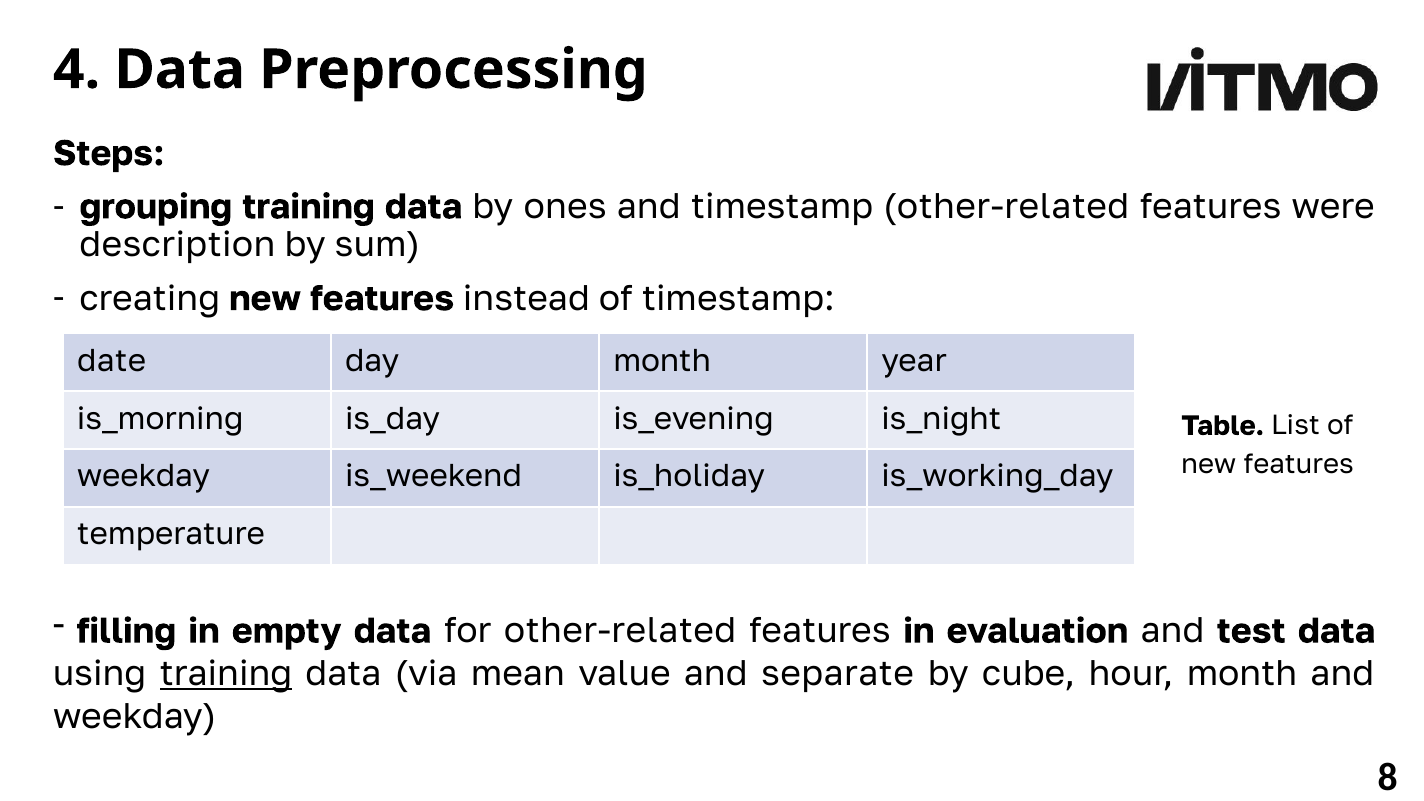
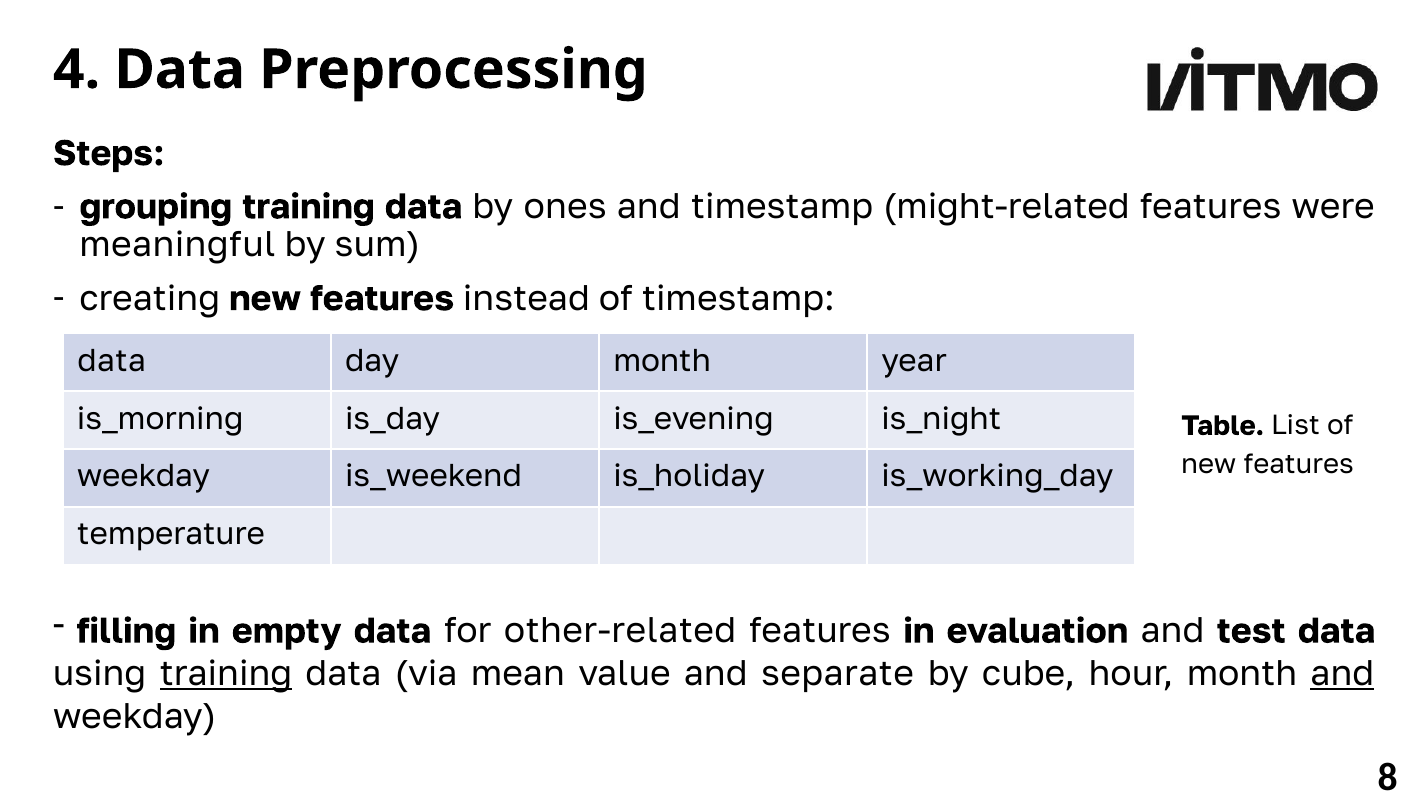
timestamp other-related: other-related -> might-related
description: description -> meaningful
date at (112, 361): date -> data
and at (1342, 674) underline: none -> present
